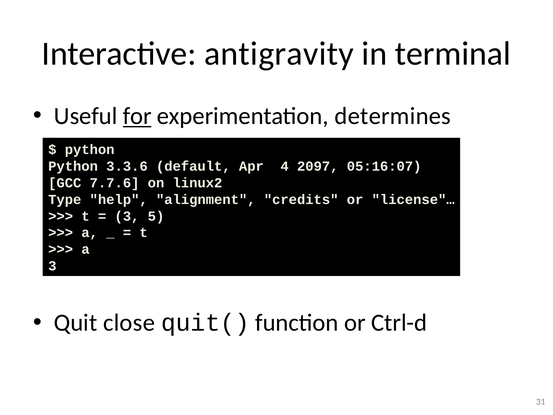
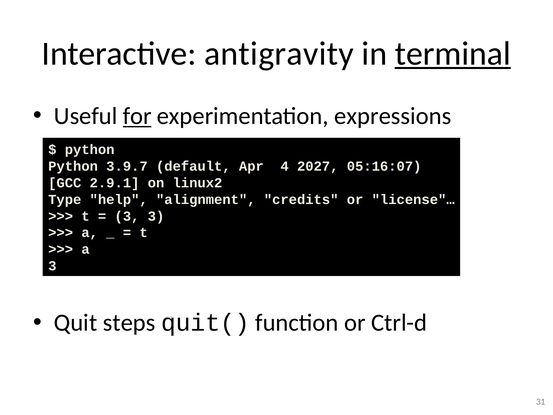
terminal underline: none -> present
determines: determines -> expressions
3.3.6: 3.3.6 -> 3.9.7
2097: 2097 -> 2027
7.7.6: 7.7.6 -> 2.9.1
3 5: 5 -> 3
close: close -> steps
